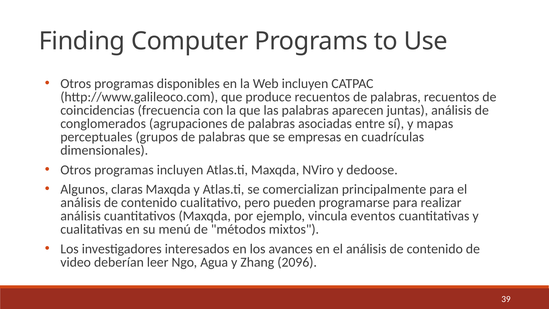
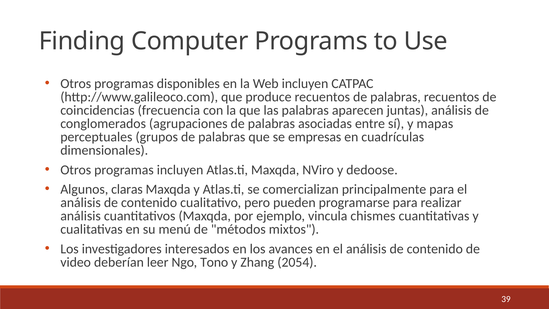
eventos: eventos -> chismes
Agua: Agua -> Tono
2096: 2096 -> 2054
